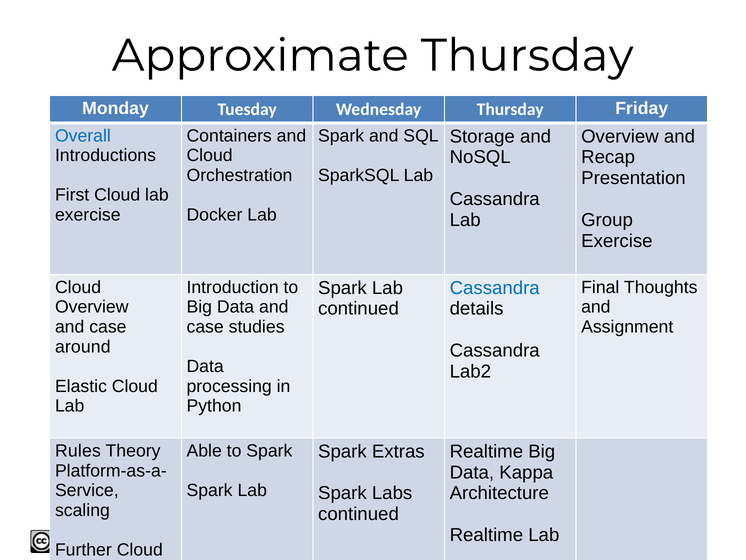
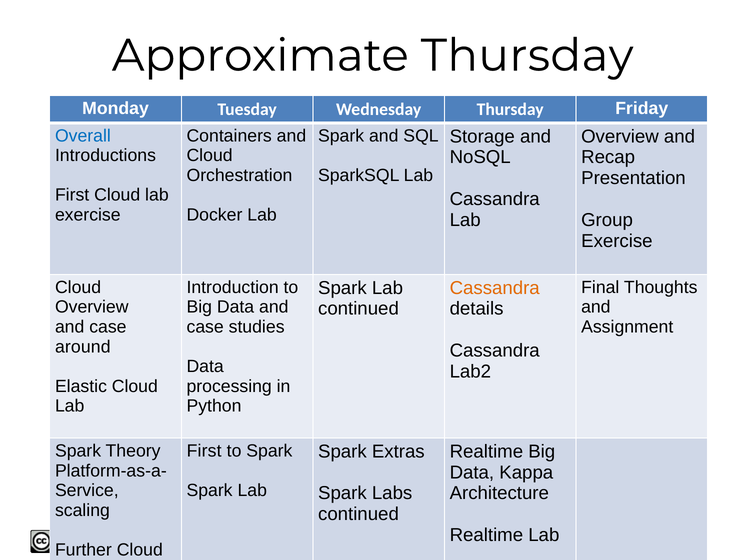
Cassandra at (495, 288) colour: blue -> orange
Rules at (78, 451): Rules -> Spark
Able at (204, 451): Able -> First
